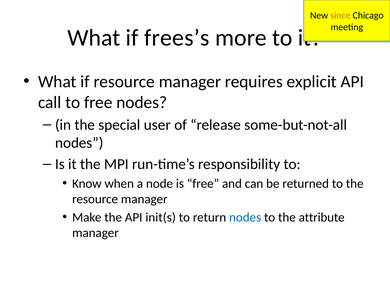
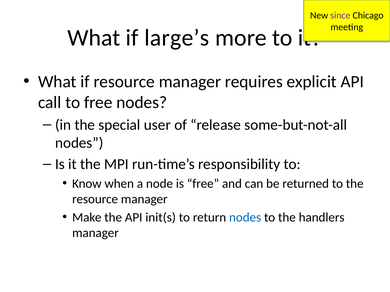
since colour: orange -> purple
frees’s: frees’s -> large’s
attribute: attribute -> handlers
